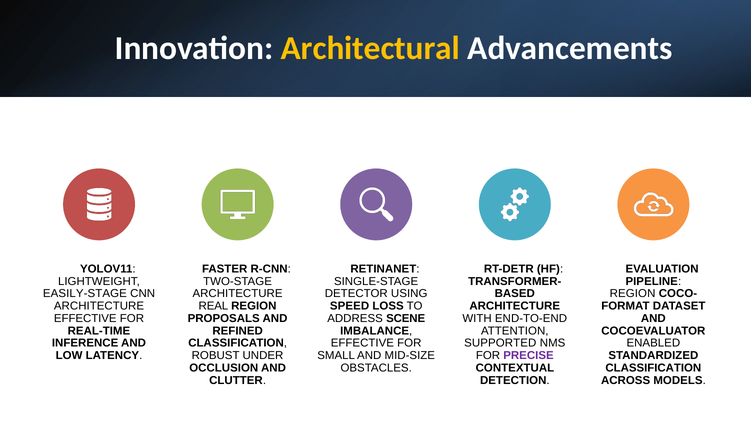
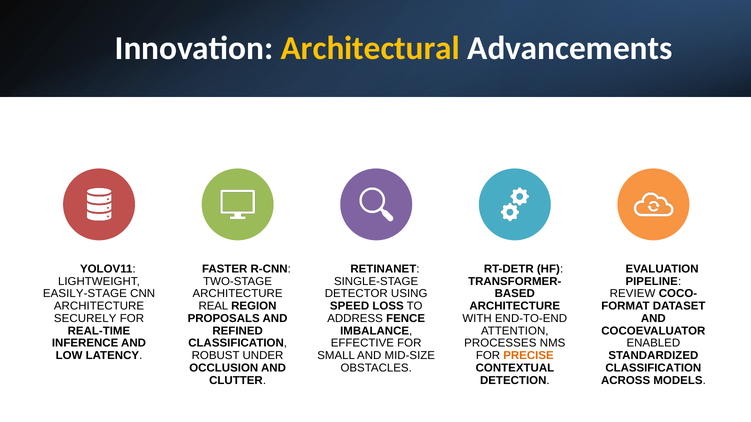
REGION at (633, 294): REGION -> REVIEW
EFFECTIVE at (85, 319): EFFECTIVE -> SECURELY
SCENE: SCENE -> FENCE
SUPPORTED: SUPPORTED -> PROCESSES
PRECISE colour: purple -> orange
